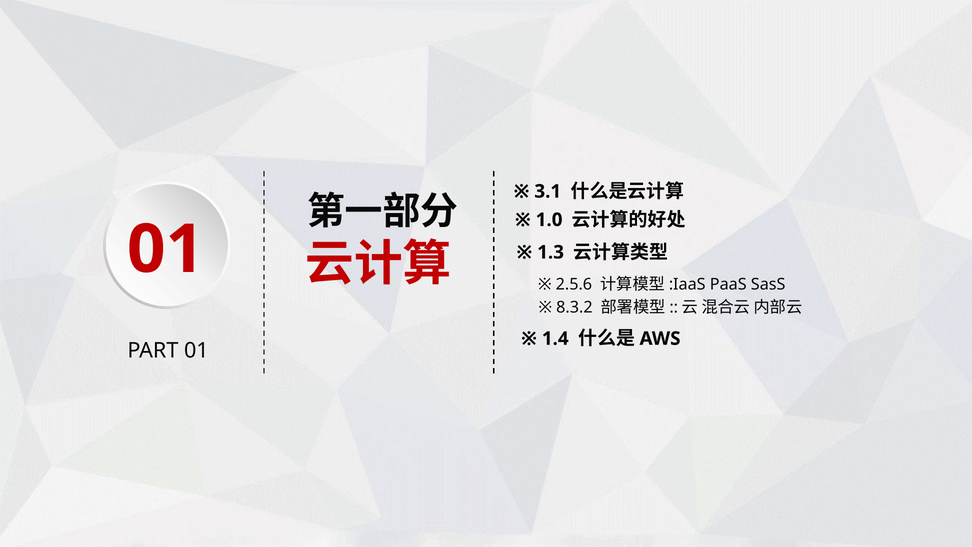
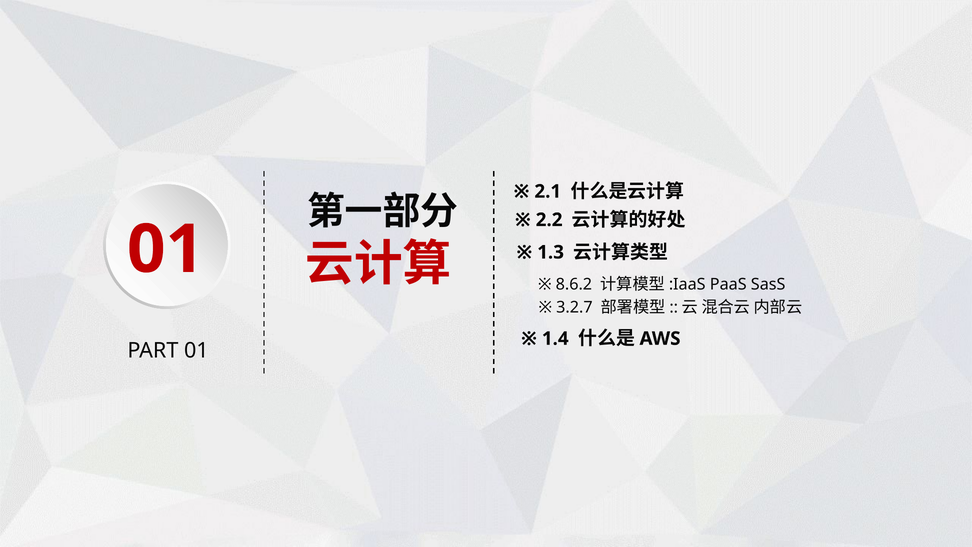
3.1: 3.1 -> 2.1
1.0: 1.0 -> 2.2
2.5.6: 2.5.6 -> 8.6.2
8.3.2: 8.3.2 -> 3.2.7
